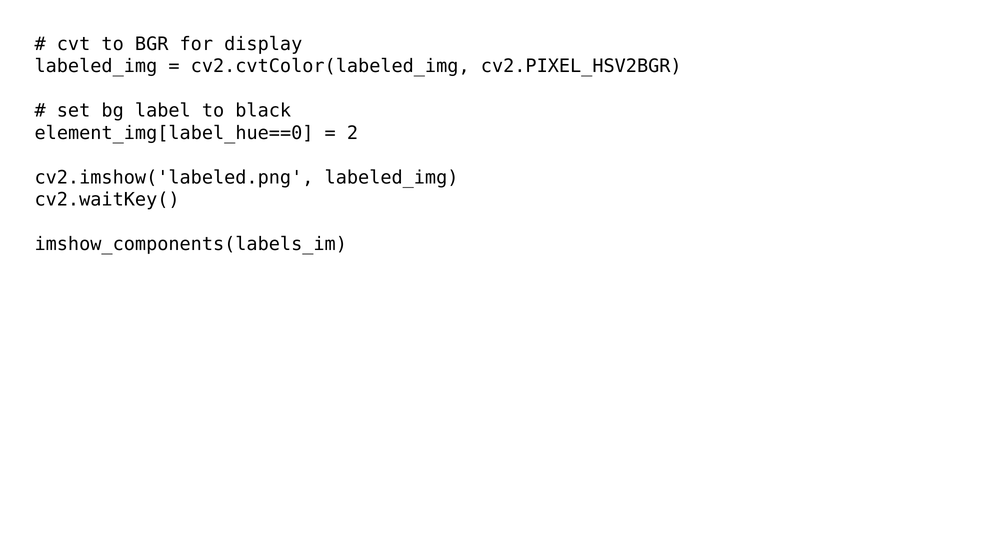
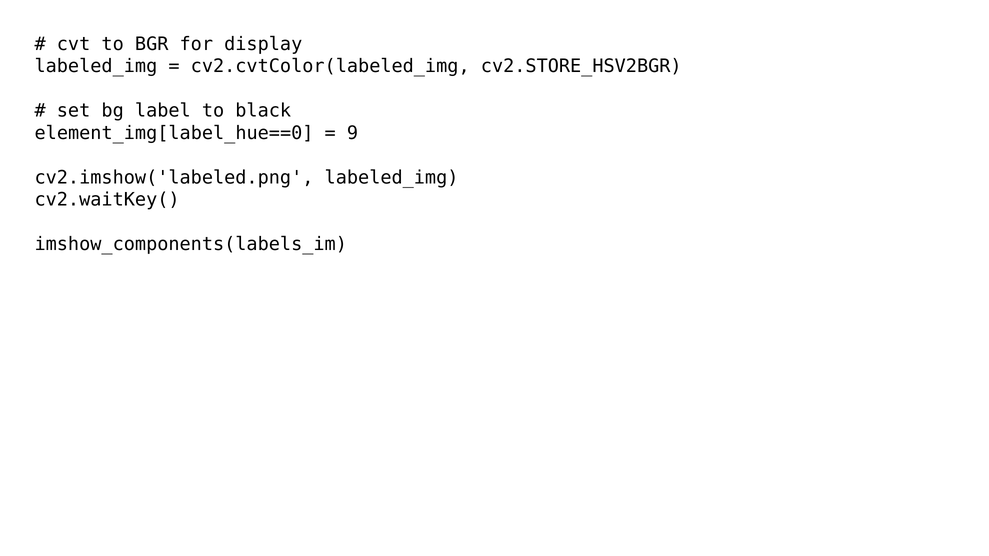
cv2.PIXEL_HSV2BGR: cv2.PIXEL_HSV2BGR -> cv2.STORE_HSV2BGR
2: 2 -> 9
